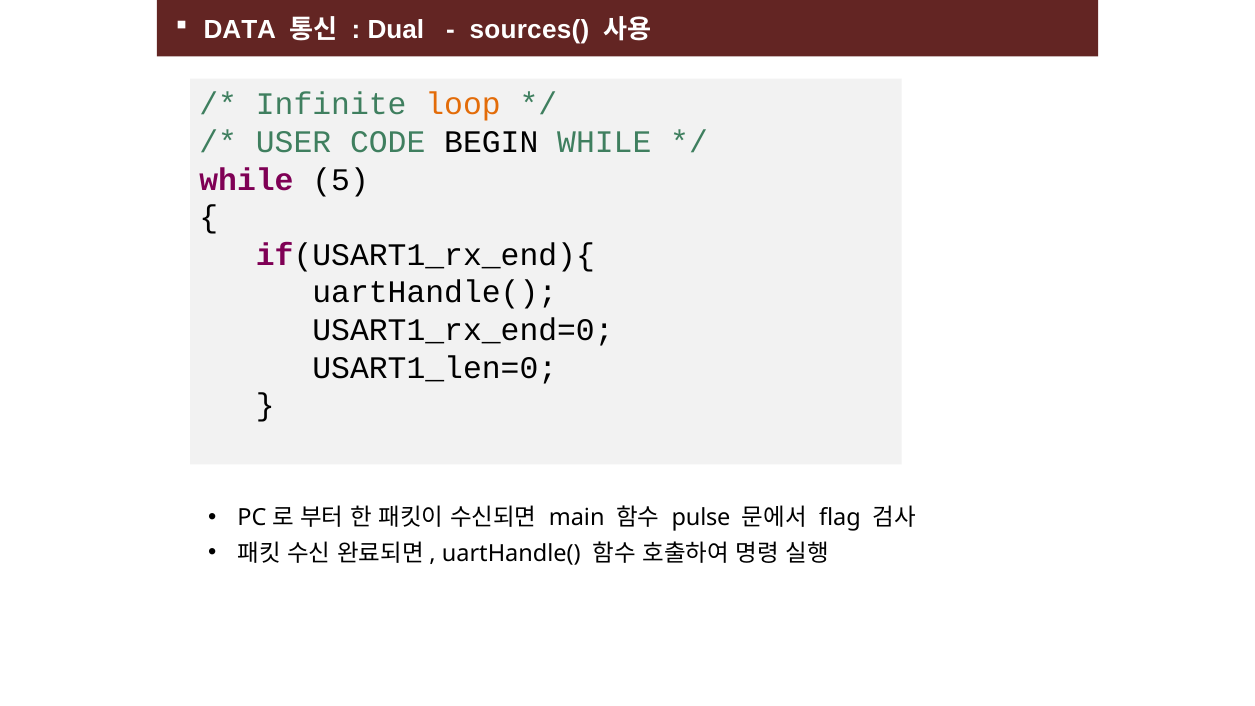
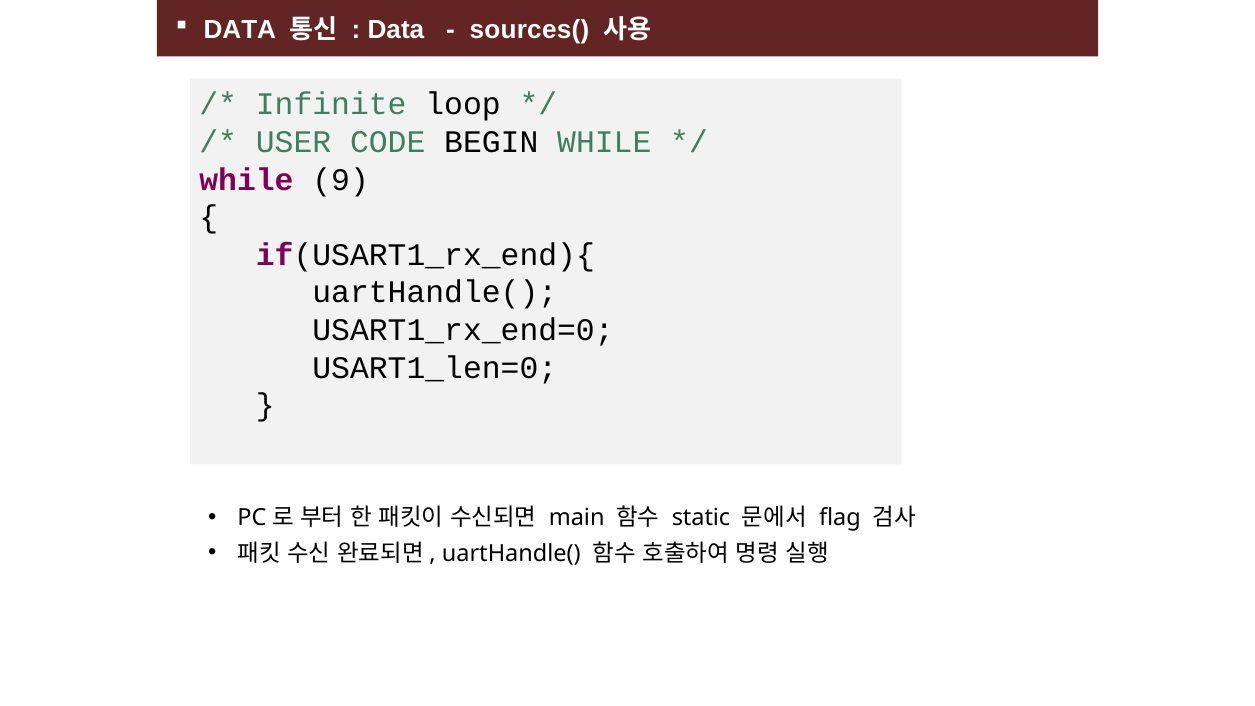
Dual at (396, 30): Dual -> Data
loop colour: orange -> black
5: 5 -> 9
pulse: pulse -> static
